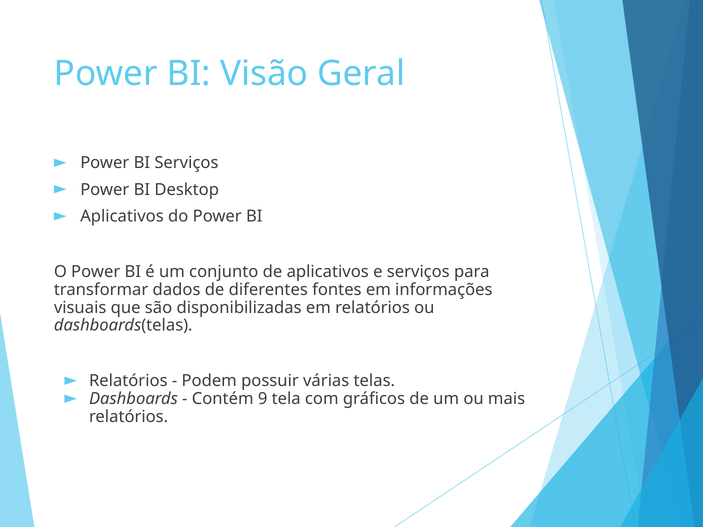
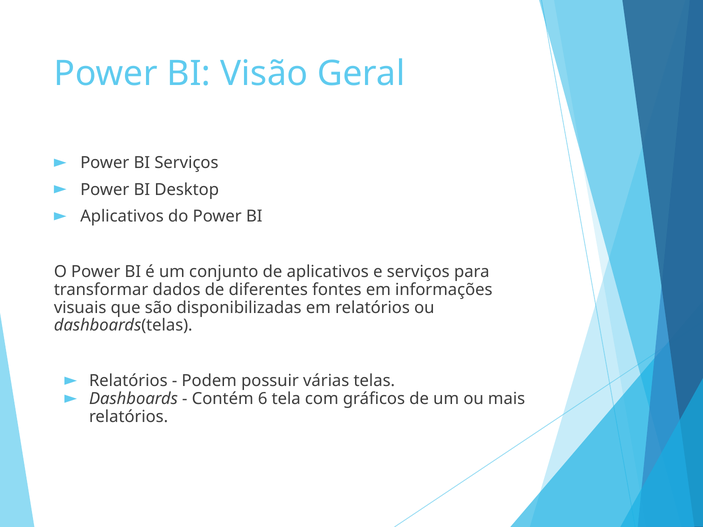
9: 9 -> 6
